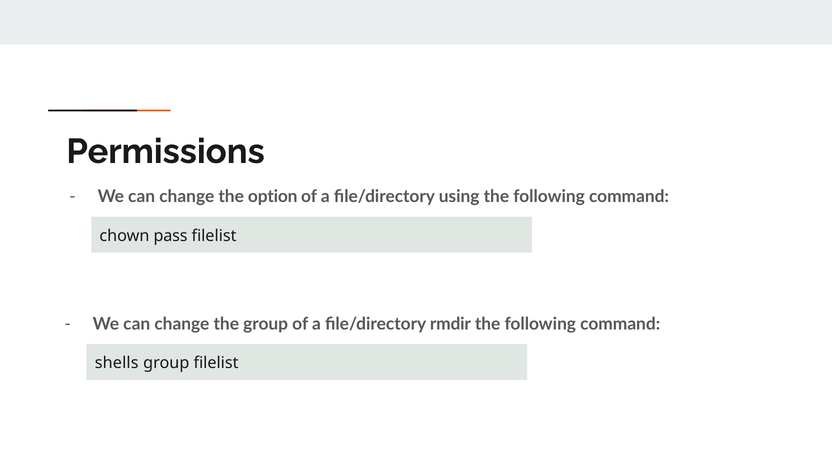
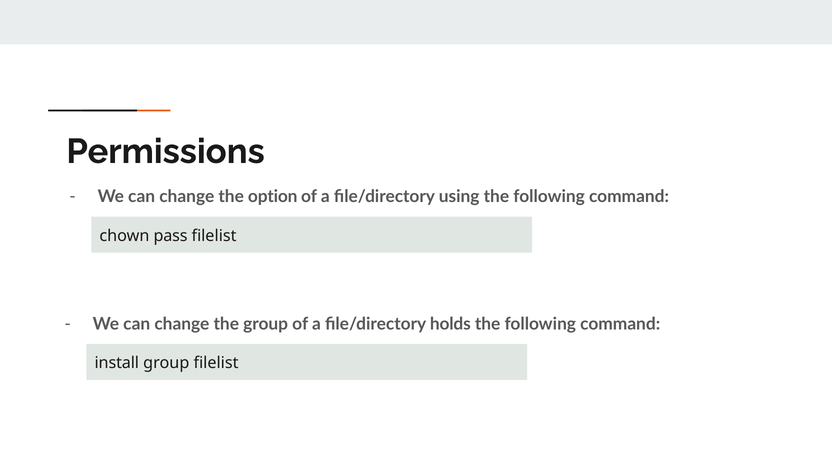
rmdir: rmdir -> holds
shells: shells -> install
